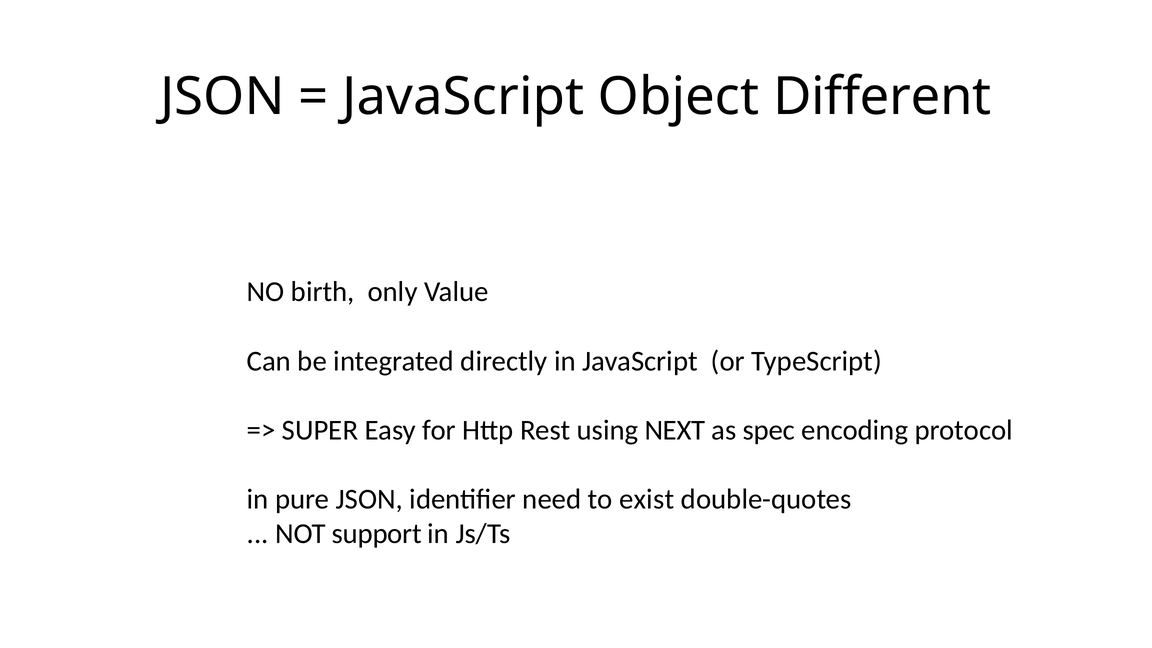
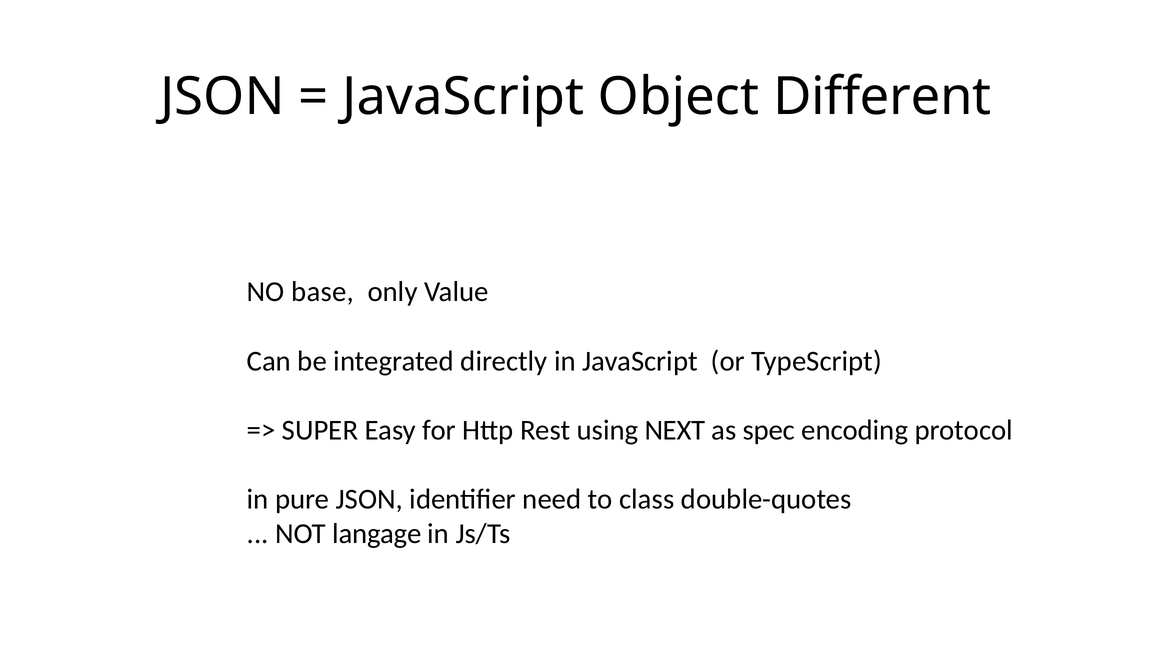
birth: birth -> base
exist: exist -> class
support: support -> langage
